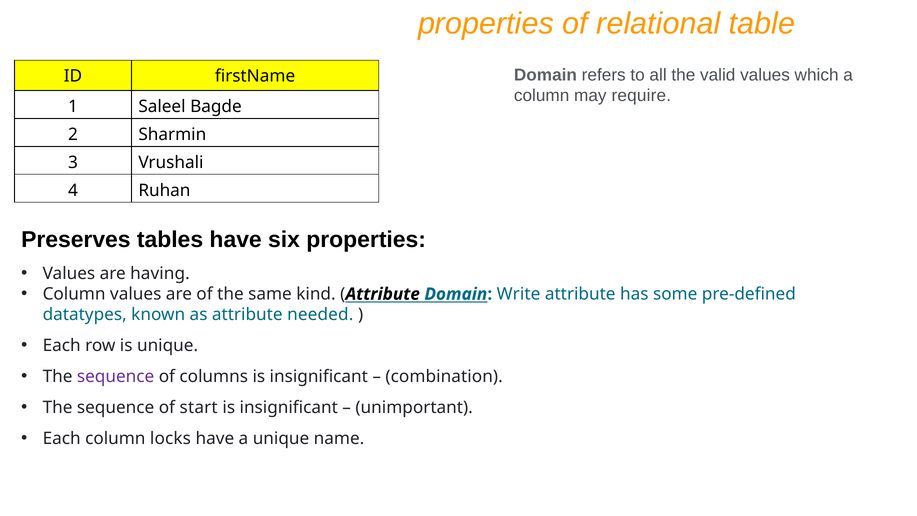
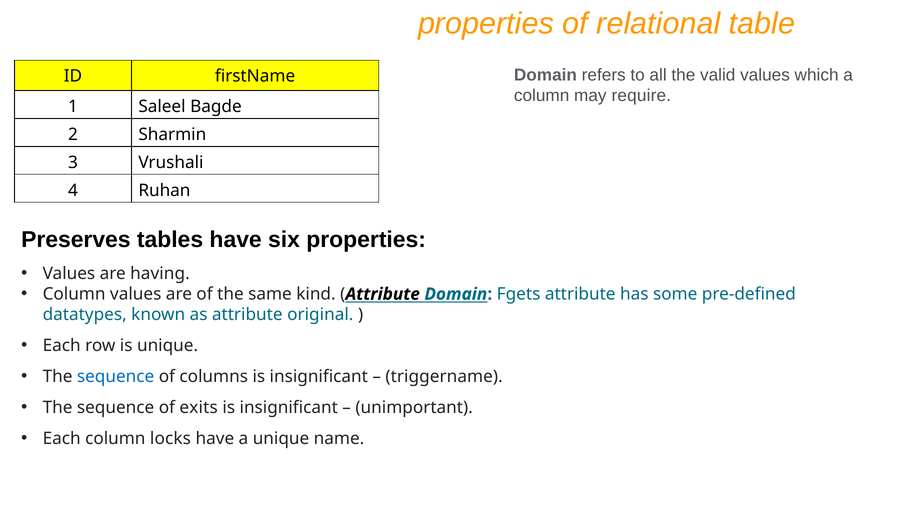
Write: Write -> Fgets
needed: needed -> original
sequence at (116, 377) colour: purple -> blue
combination: combination -> triggername
start: start -> exits
